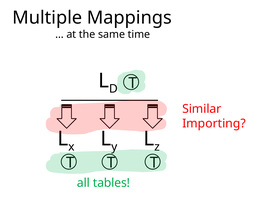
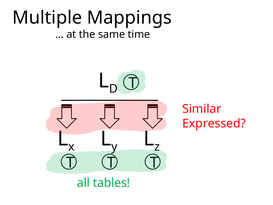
Importing: Importing -> Expressed
